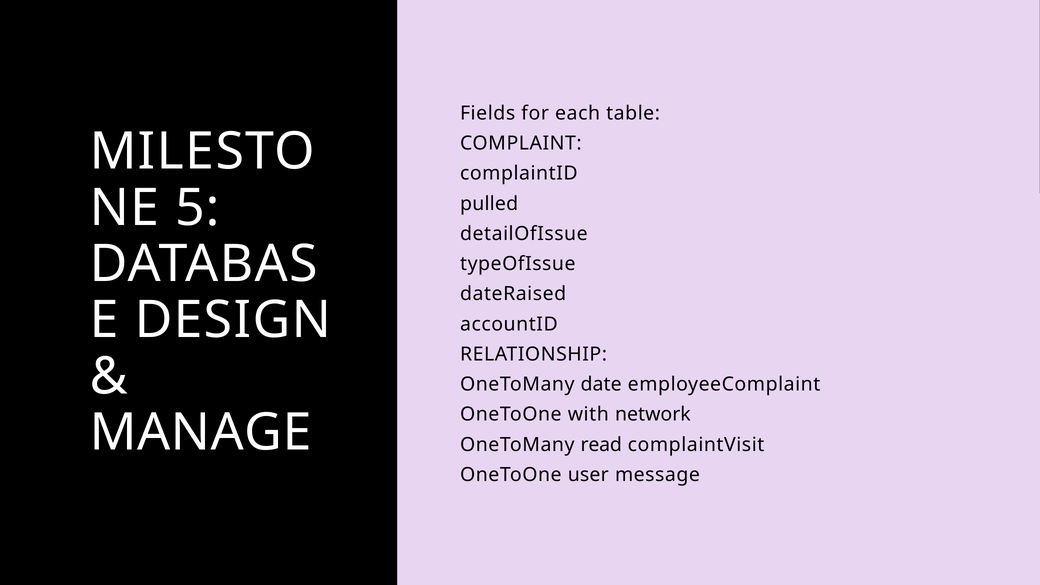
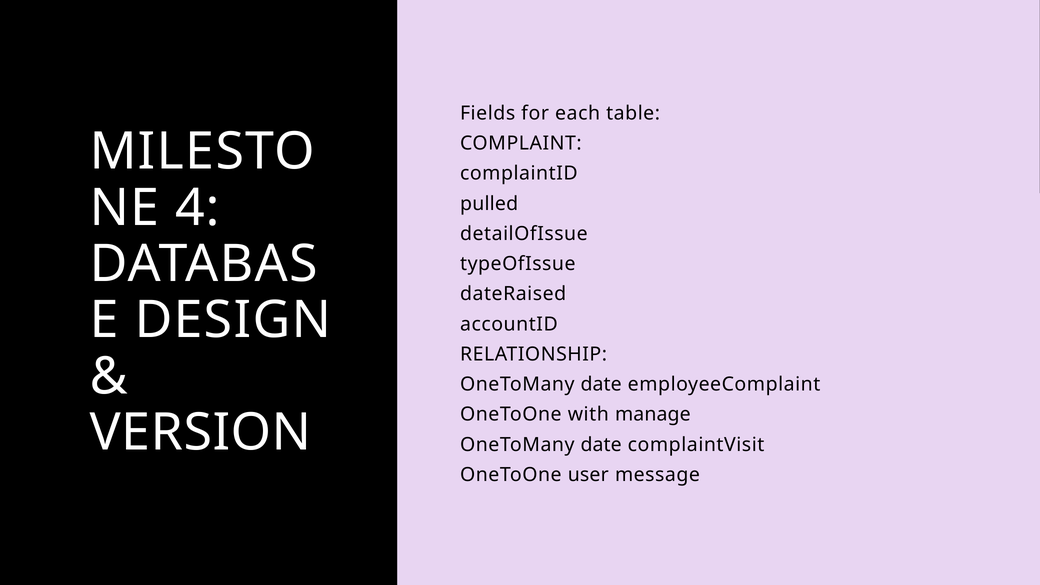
5: 5 -> 4
network: network -> manage
MANAGE: MANAGE -> VERSION
read at (601, 445): read -> date
